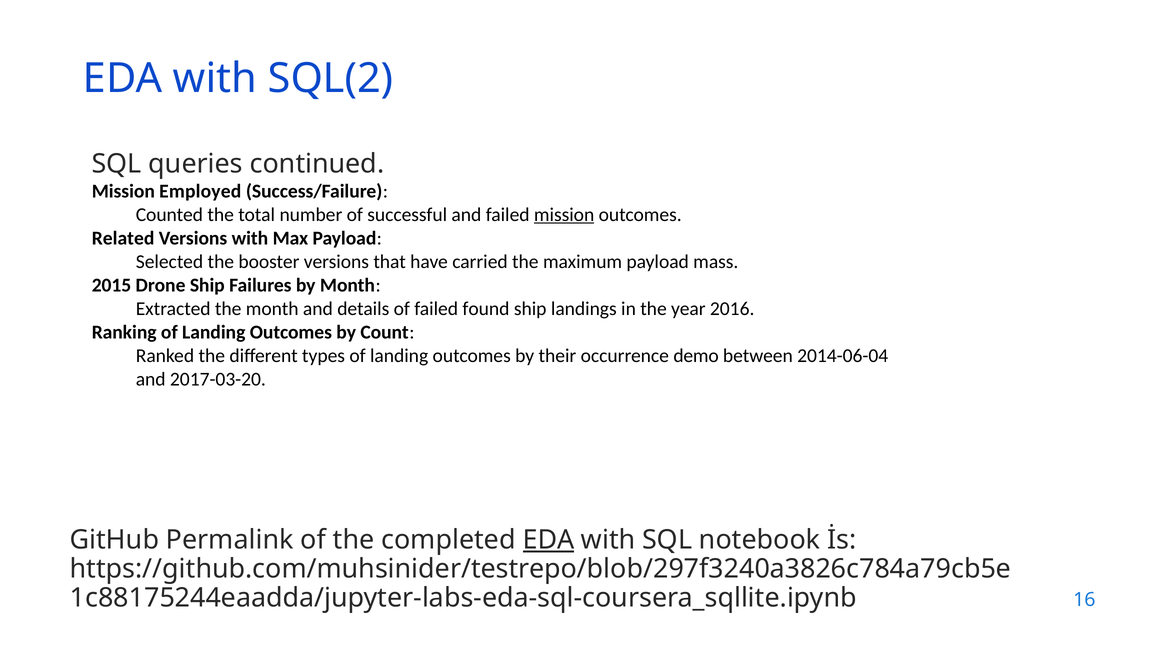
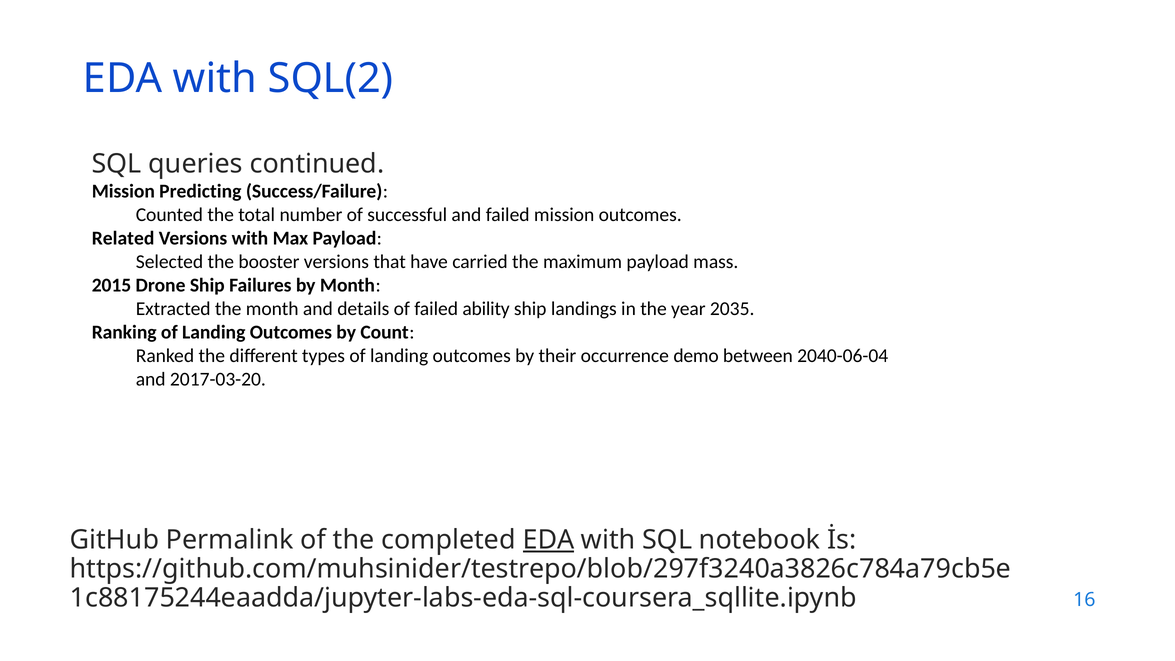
Employed: Employed -> Predicting
mission at (564, 215) underline: present -> none
found: found -> ability
2016: 2016 -> 2035
2014-06-04: 2014-06-04 -> 2040-06-04
